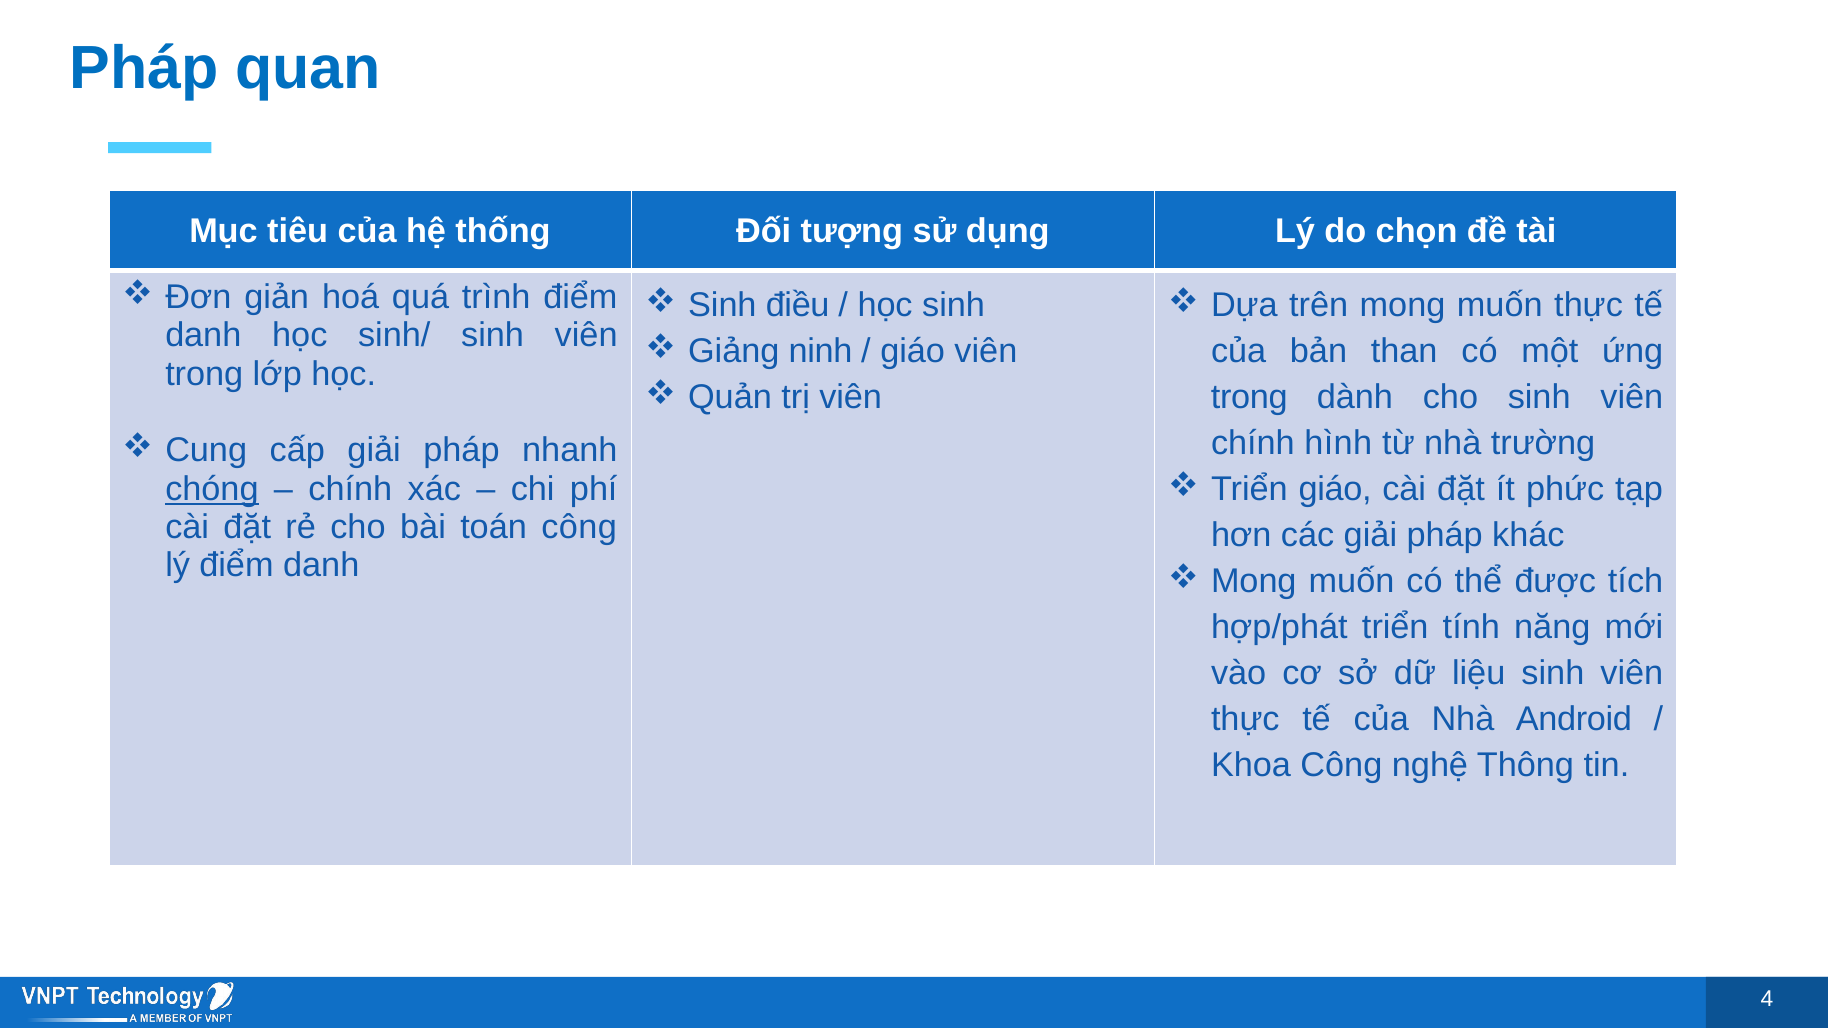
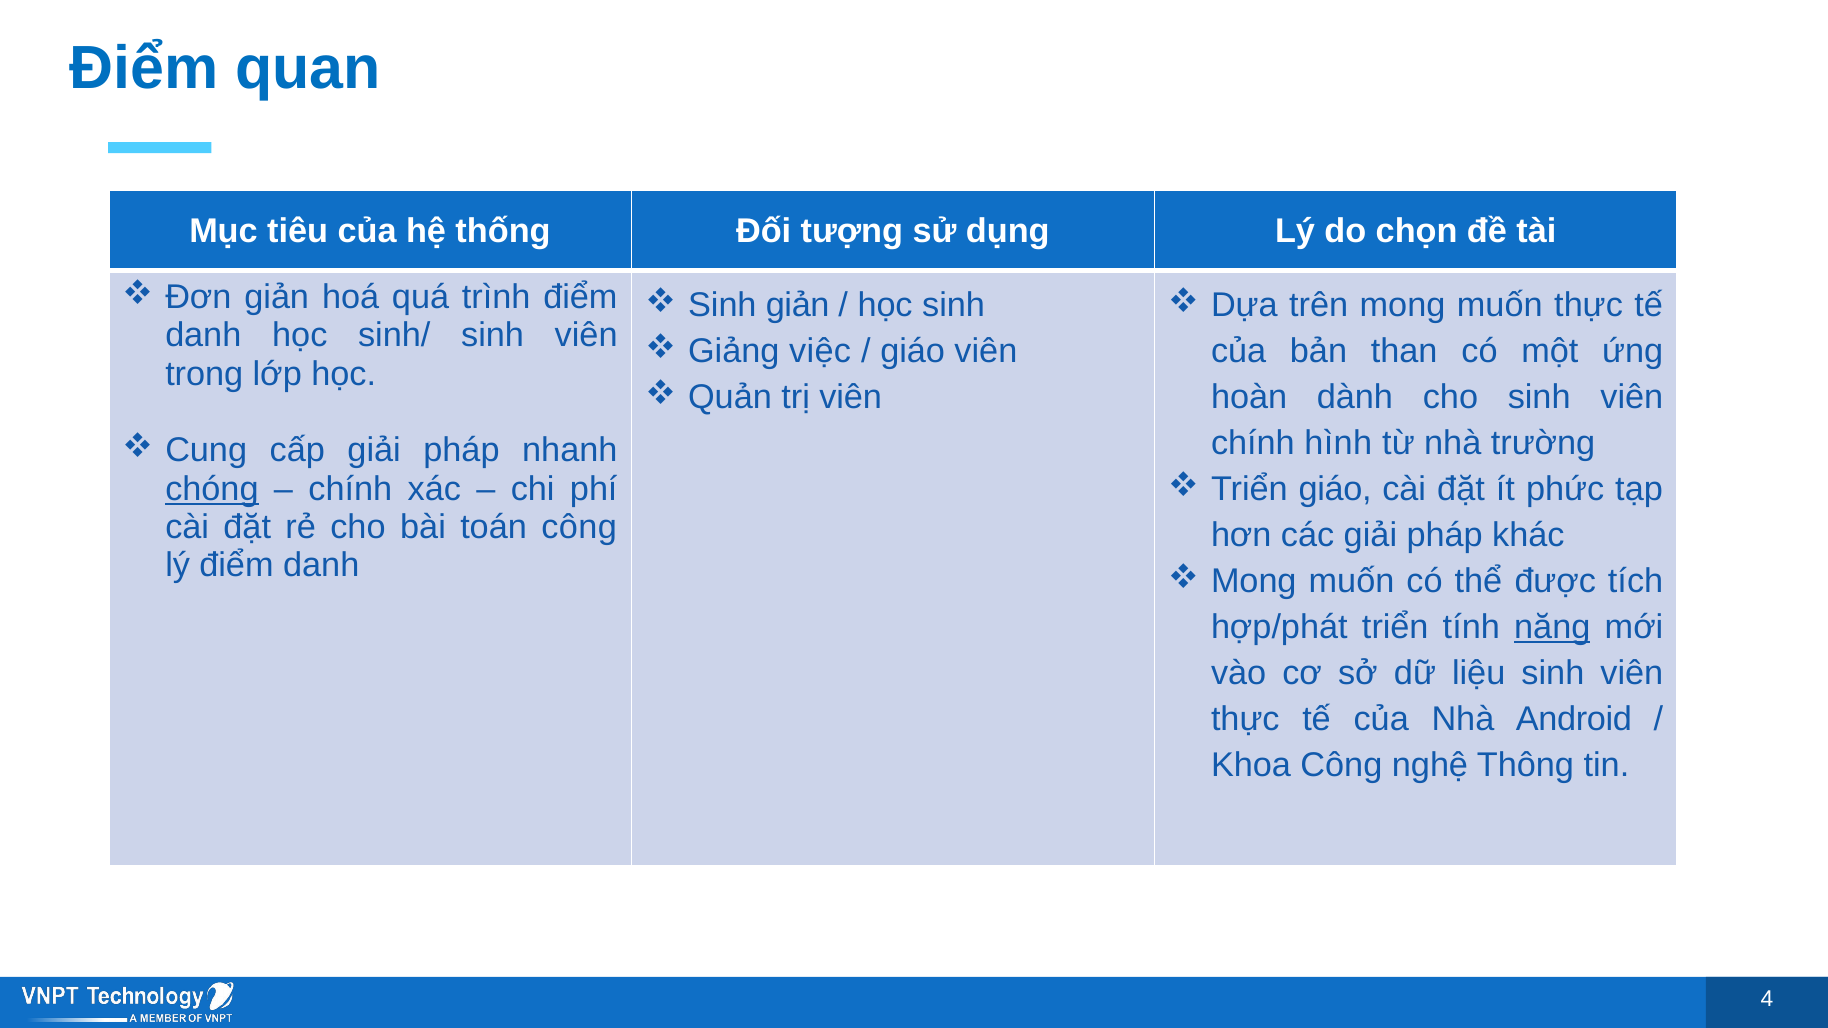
Pháp at (144, 68): Pháp -> Điểm
Sinh điều: điều -> giản
ninh: ninh -> việc
trong at (1249, 397): trong -> hoàn
năng underline: none -> present
